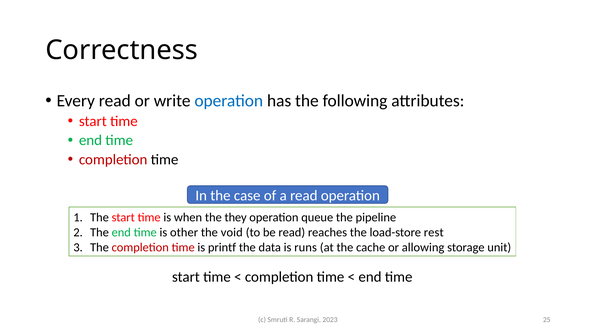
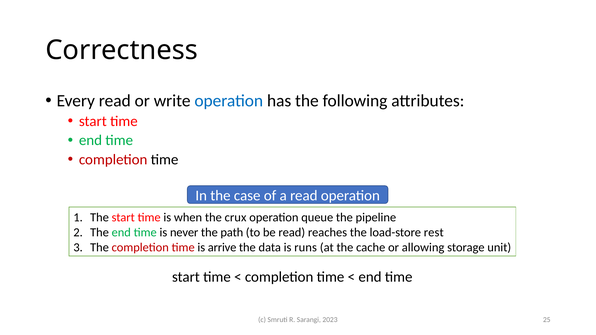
they: they -> crux
other: other -> never
void: void -> path
printf: printf -> arrive
